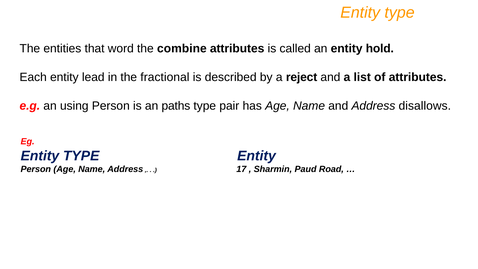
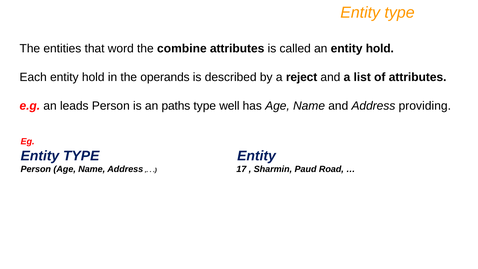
Each entity lead: lead -> hold
fractional: fractional -> operands
using: using -> leads
pair: pair -> well
disallows: disallows -> providing
